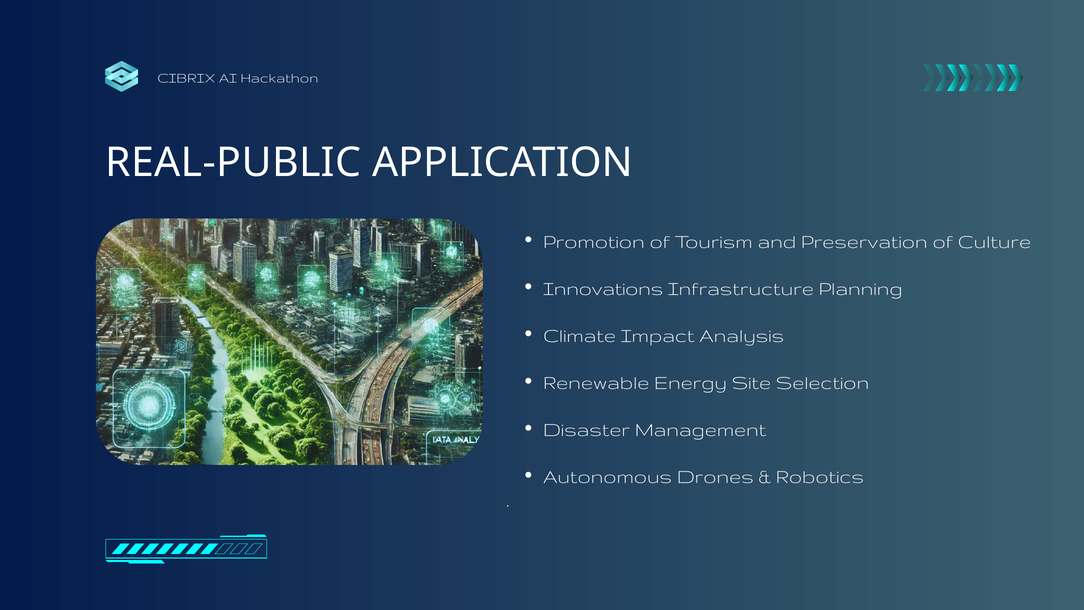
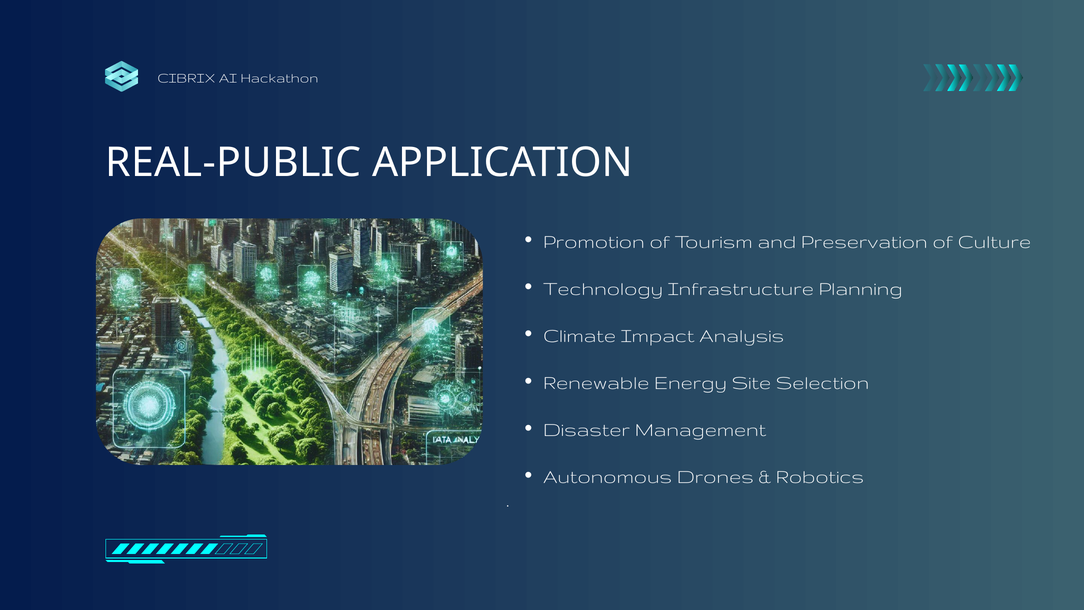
Innovations: Innovations -> Technology
